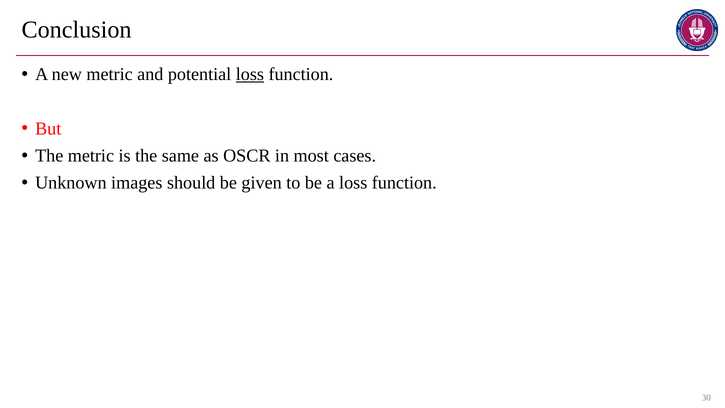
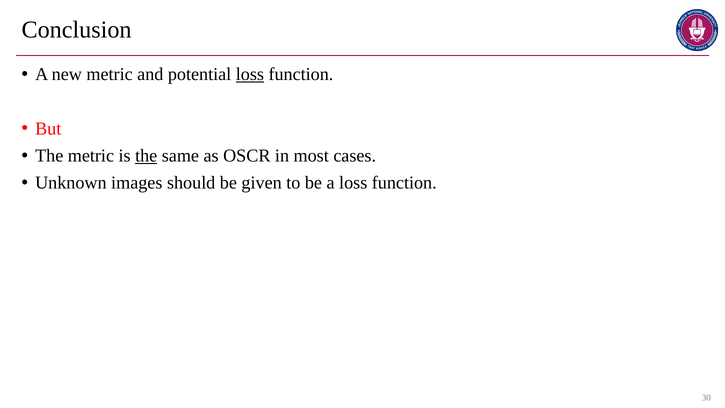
the at (146, 156) underline: none -> present
